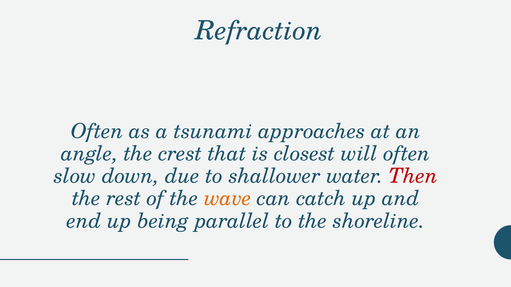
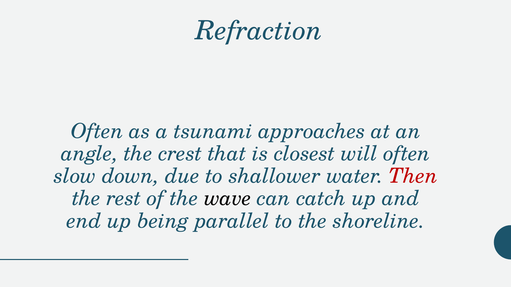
wave colour: orange -> black
